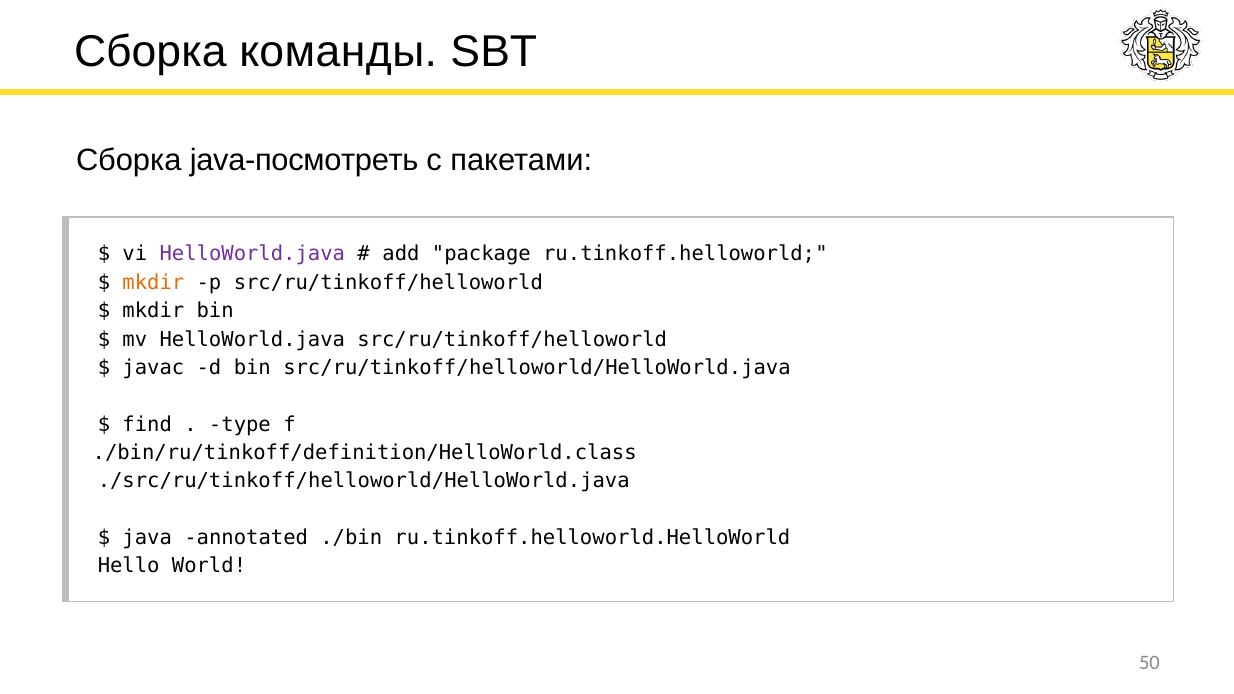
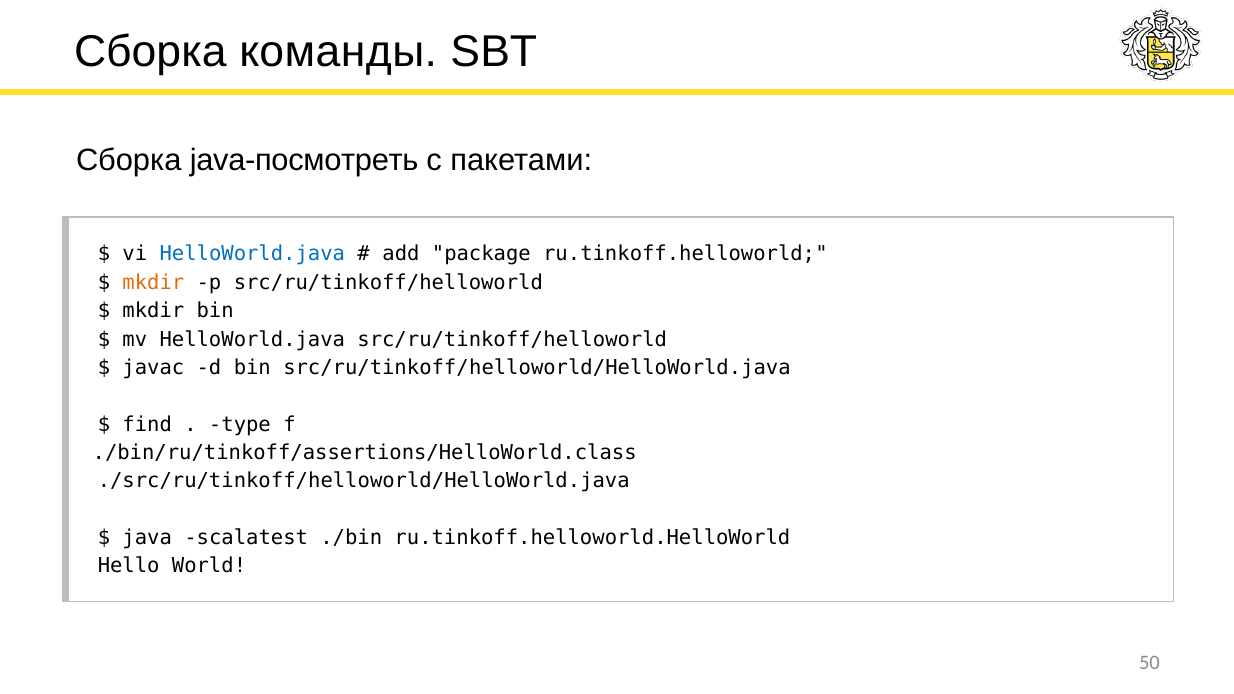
HelloWorld.java at (252, 254) colour: purple -> blue
./bin/ru/tinkoff/definition/HelloWorld.class: ./bin/ru/tinkoff/definition/HelloWorld.class -> ./bin/ru/tinkoff/assertions/HelloWorld.class
annotated: annotated -> scalatest
